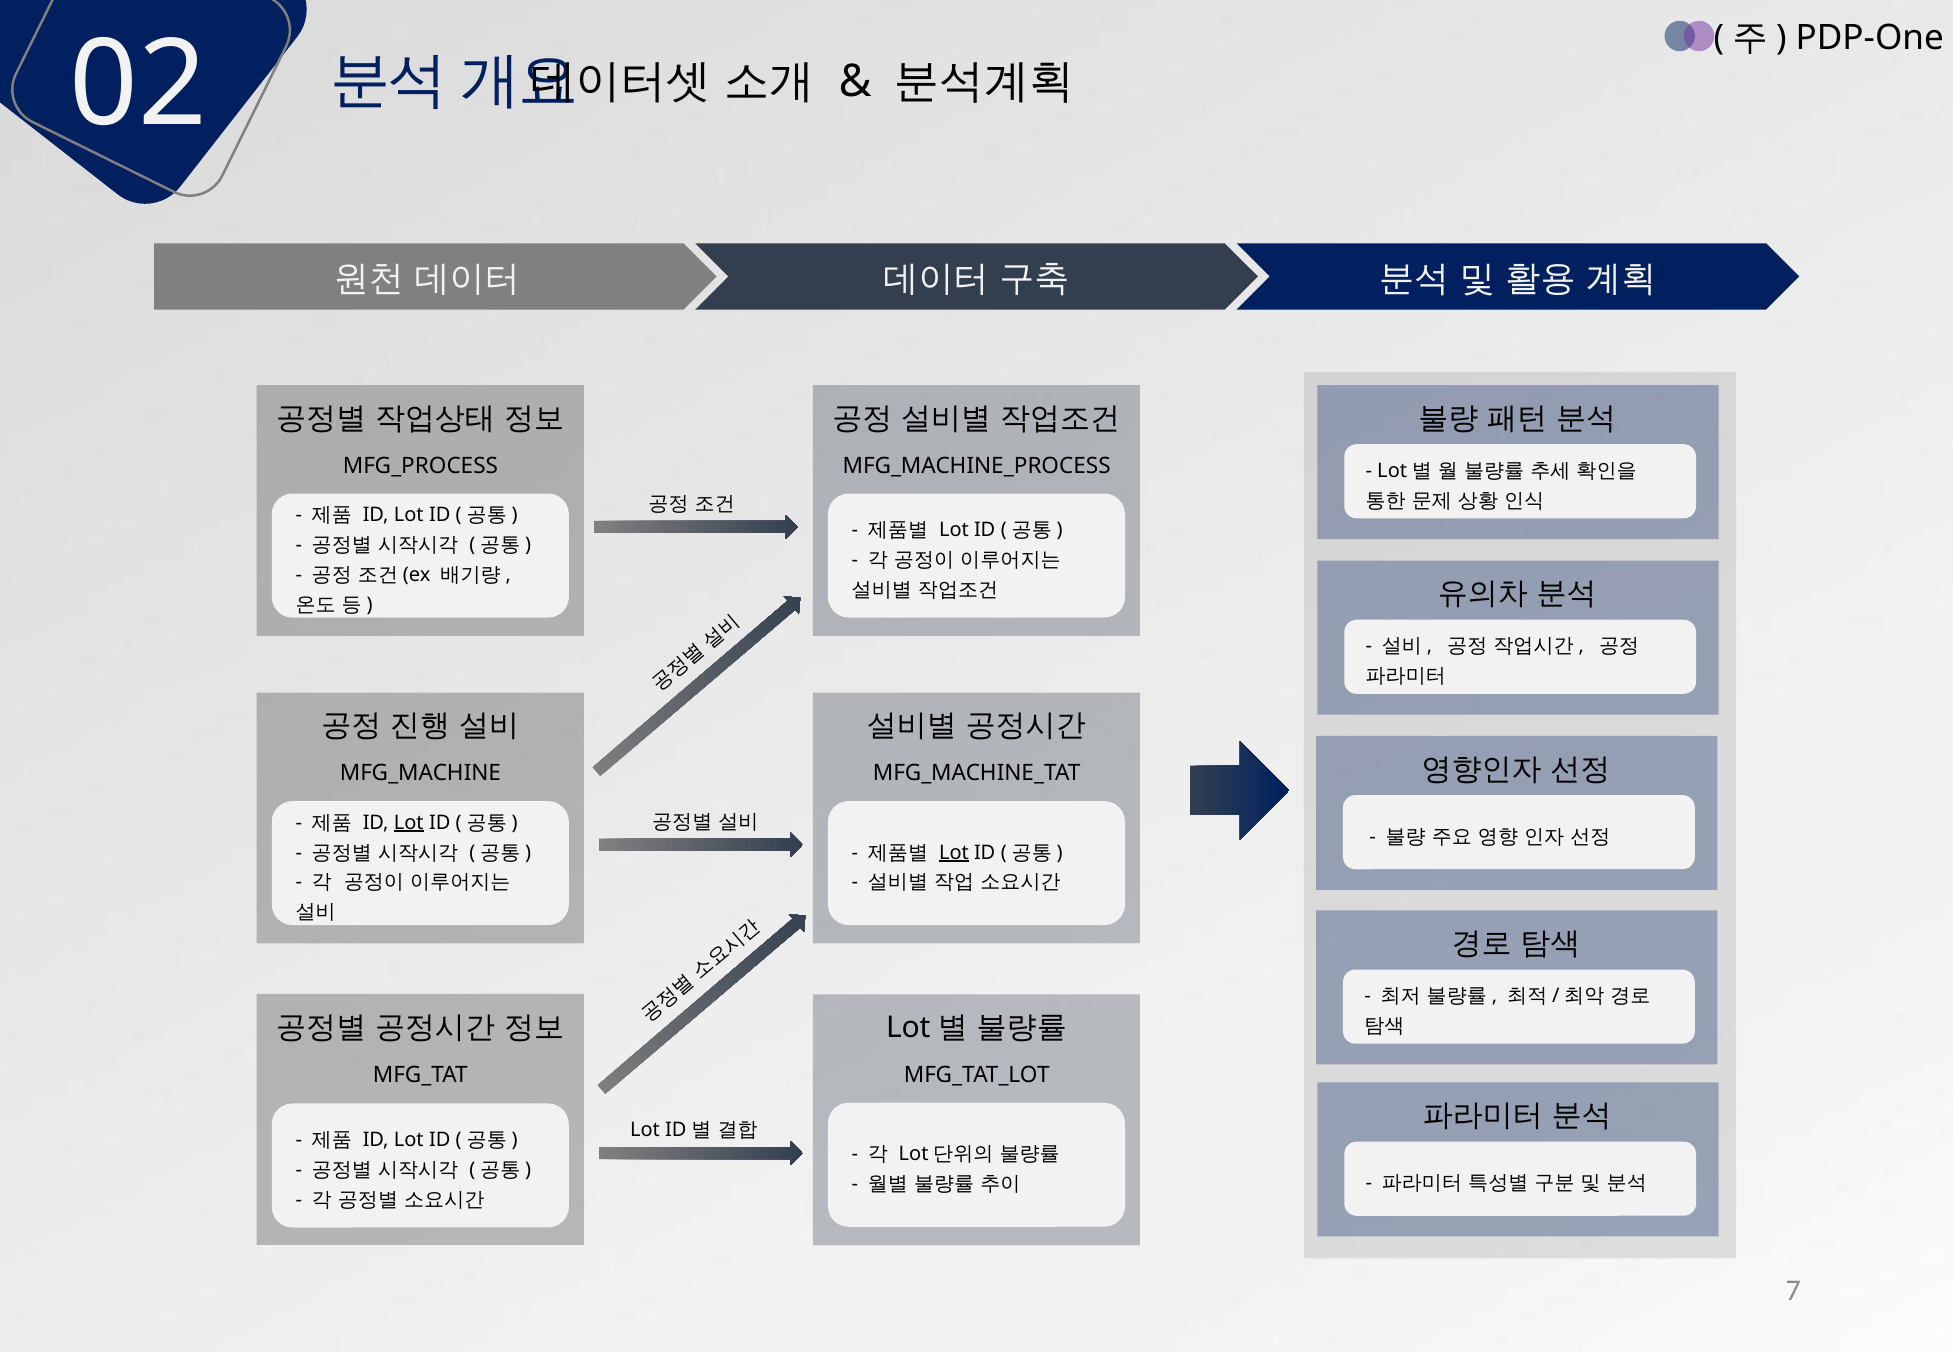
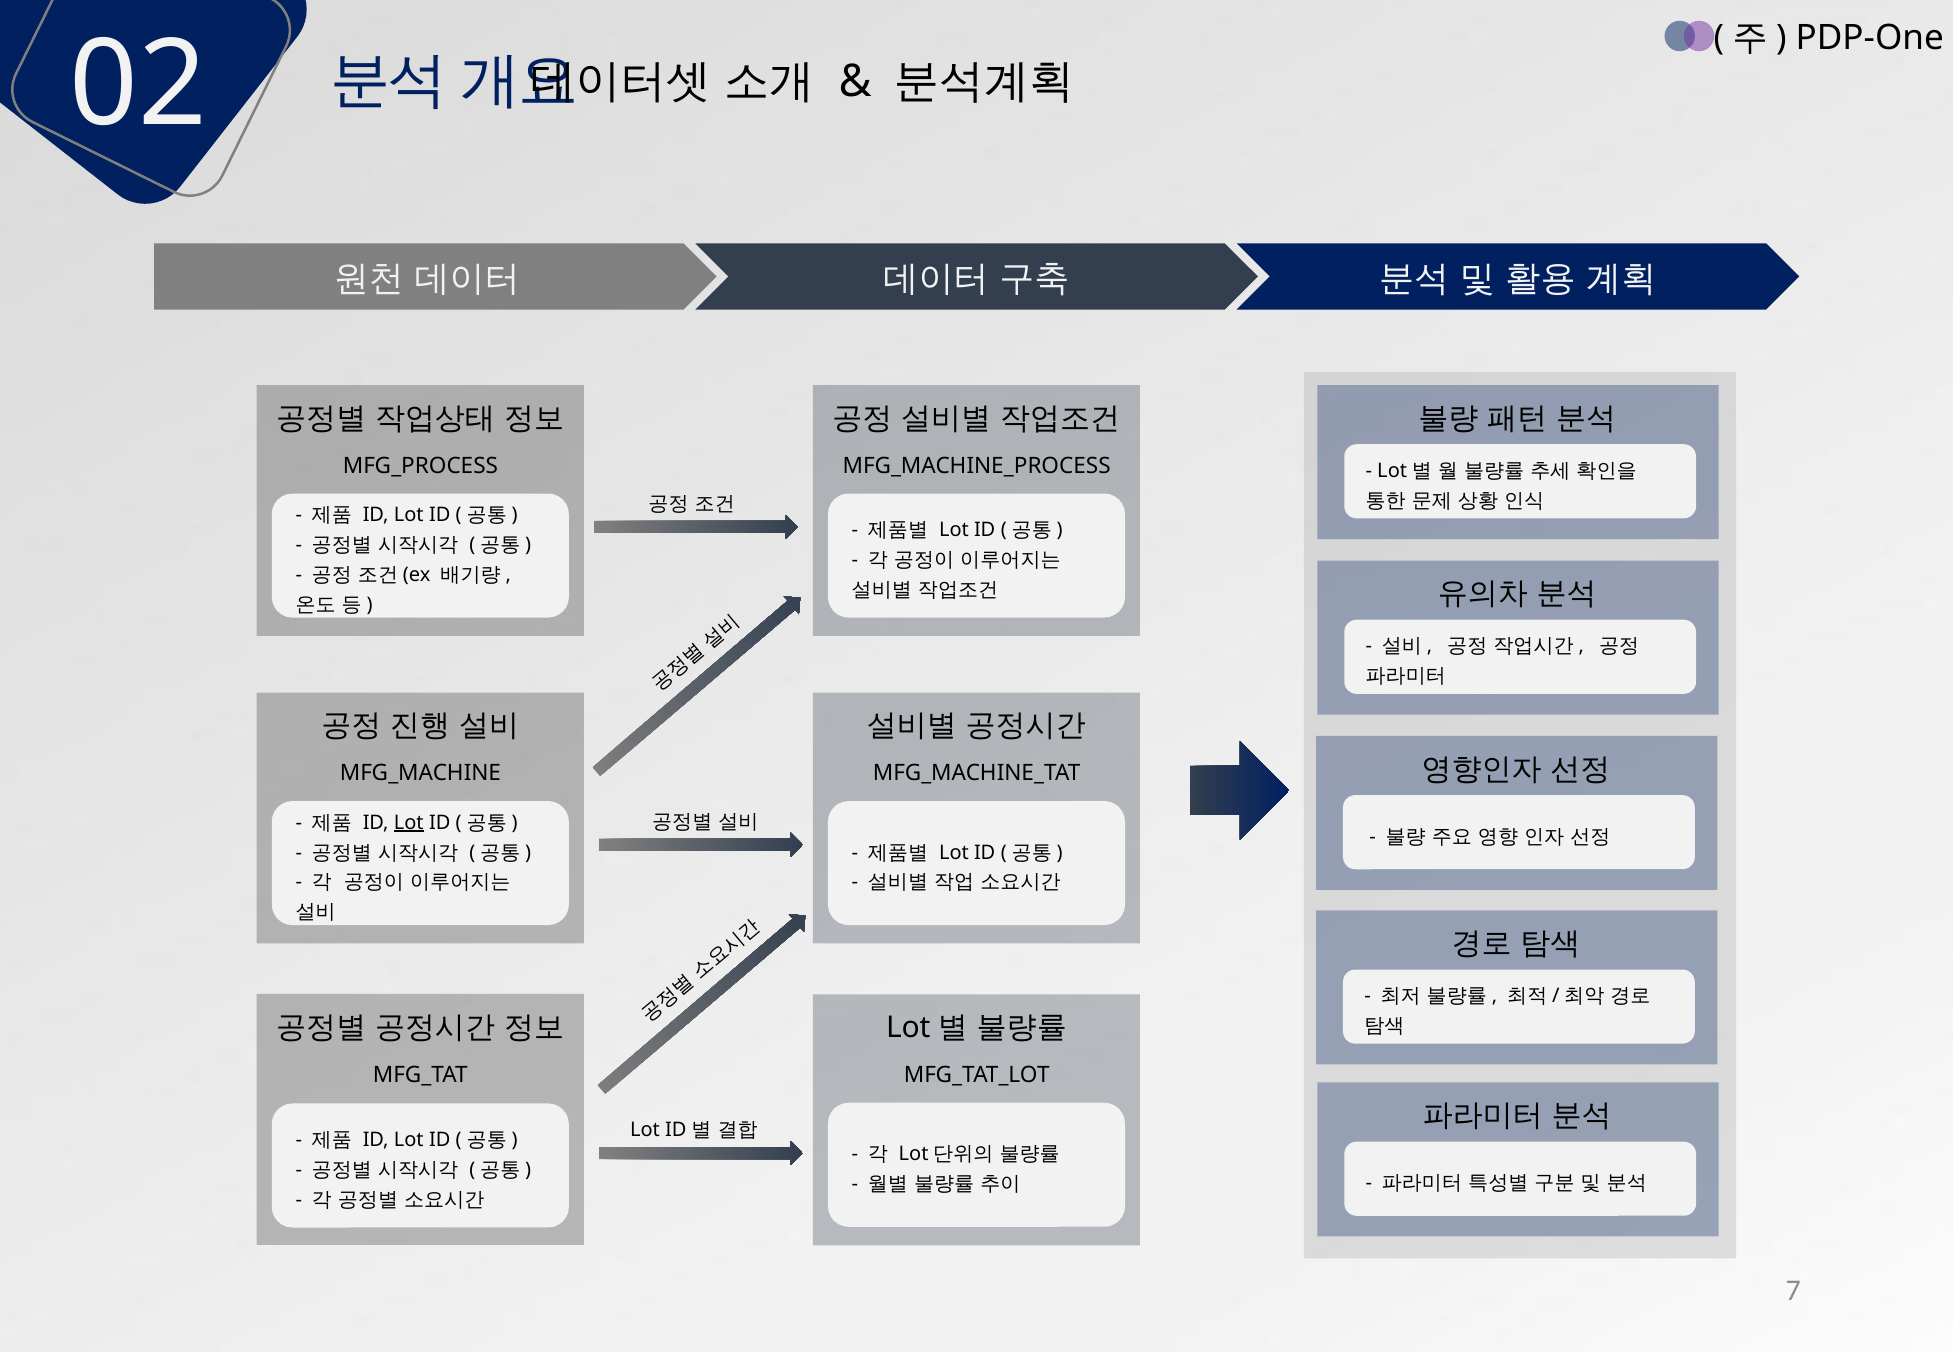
Lot at (954, 852) underline: present -> none
